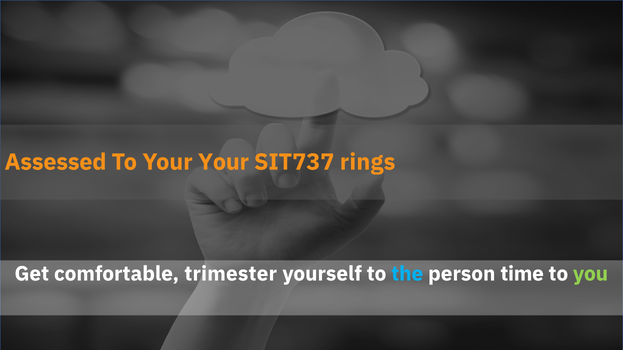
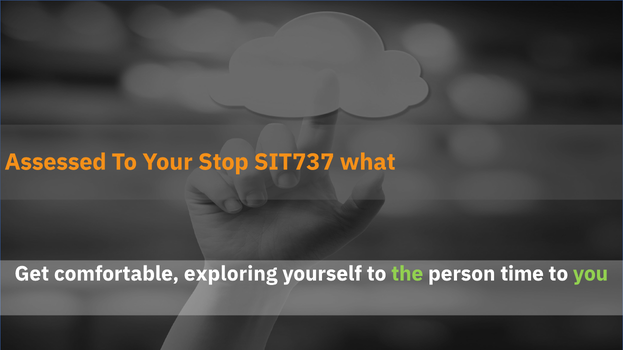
Your Your: Your -> Stop
rings: rings -> what
trimester: trimester -> exploring
the colour: light blue -> light green
